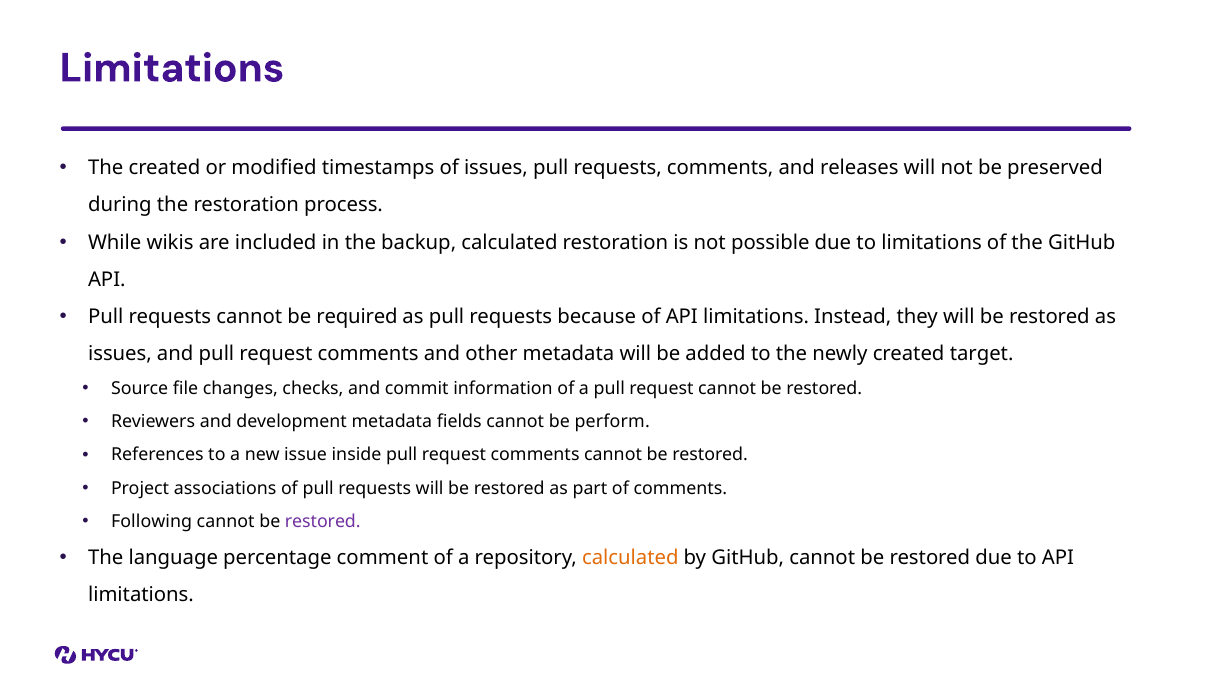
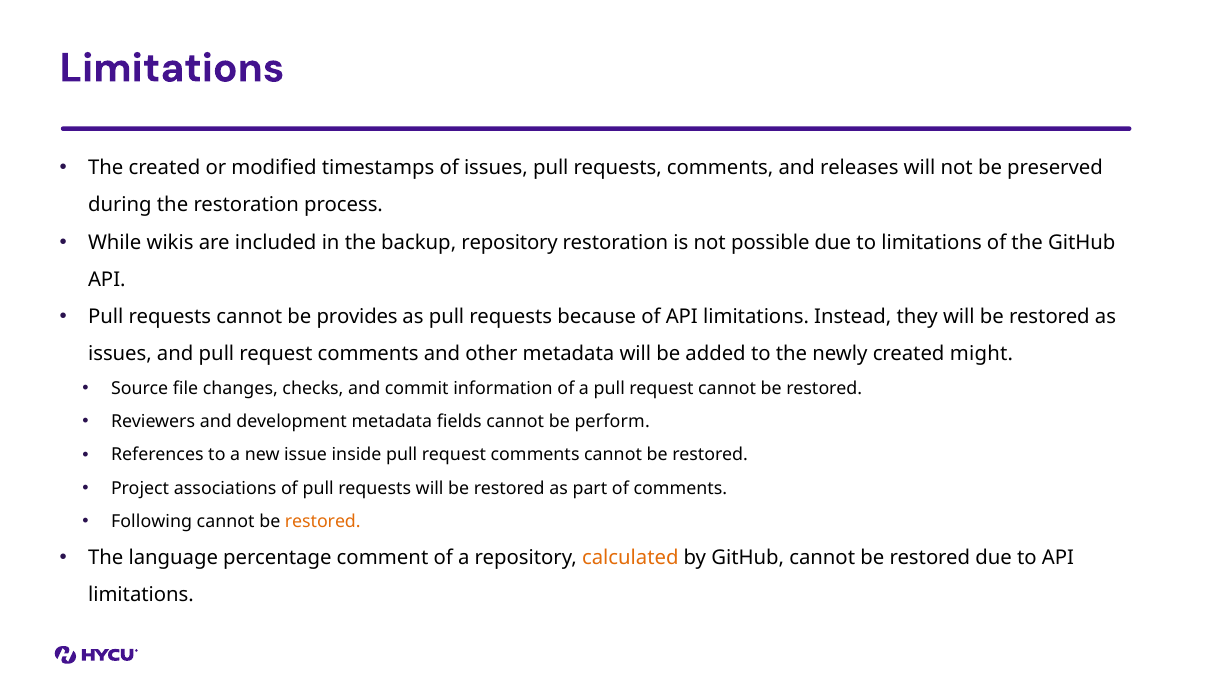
backup calculated: calculated -> repository
required: required -> provides
target: target -> might
restored at (323, 522) colour: purple -> orange
